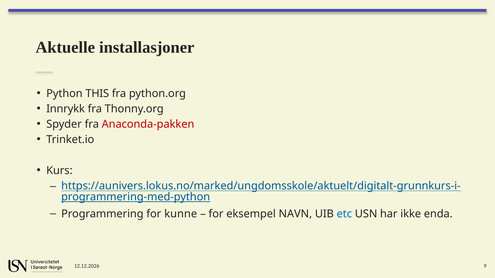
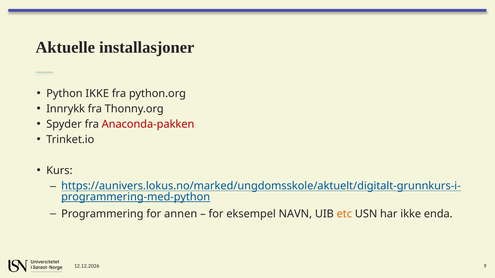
Python THIS: THIS -> IKKE
kunne: kunne -> annen
etc colour: blue -> orange
